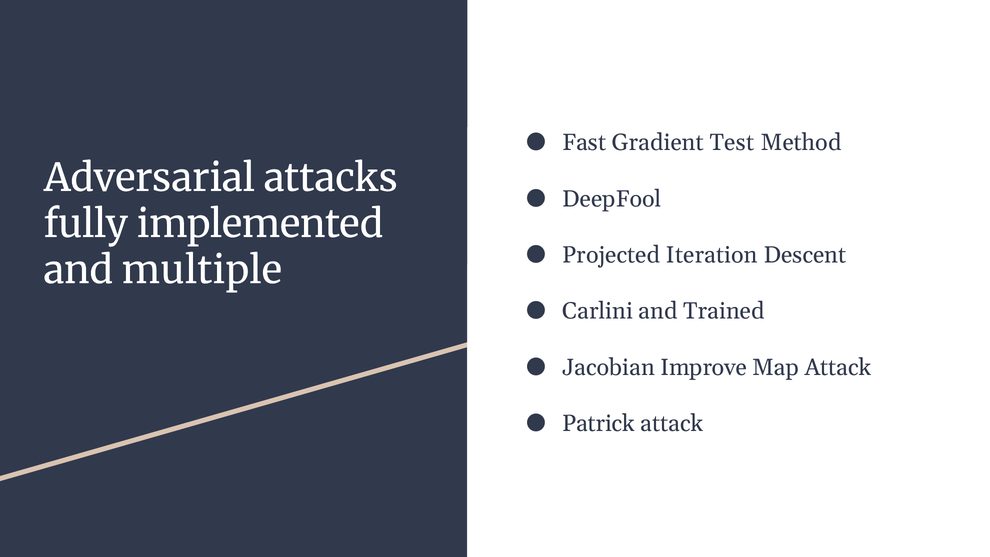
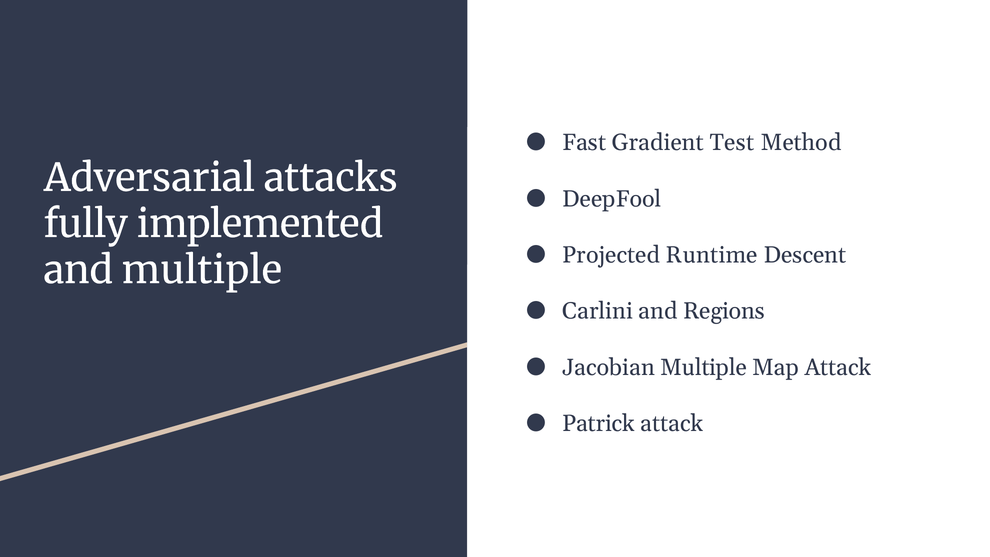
Iteration: Iteration -> Runtime
Trained: Trained -> Regions
Jacobian Improve: Improve -> Multiple
